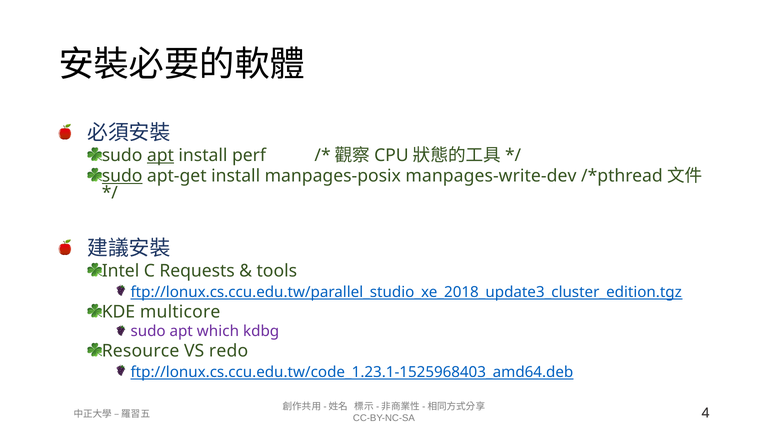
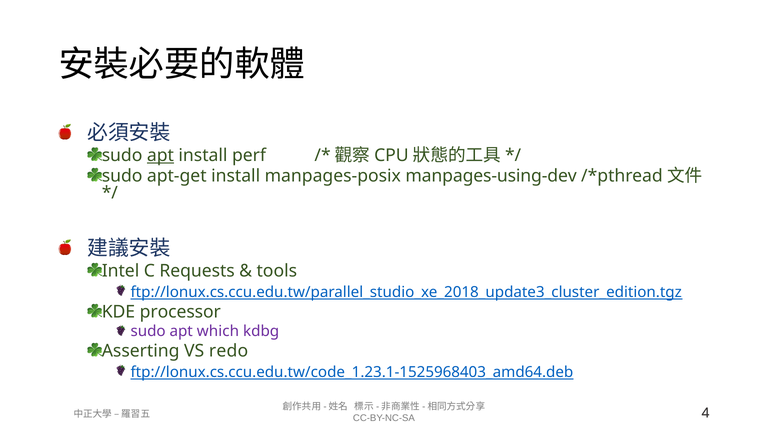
sudo at (122, 176) underline: present -> none
manpages-write-dev: manpages-write-dev -> manpages-using-dev
multicore: multicore -> processor
Resource: Resource -> Asserting
